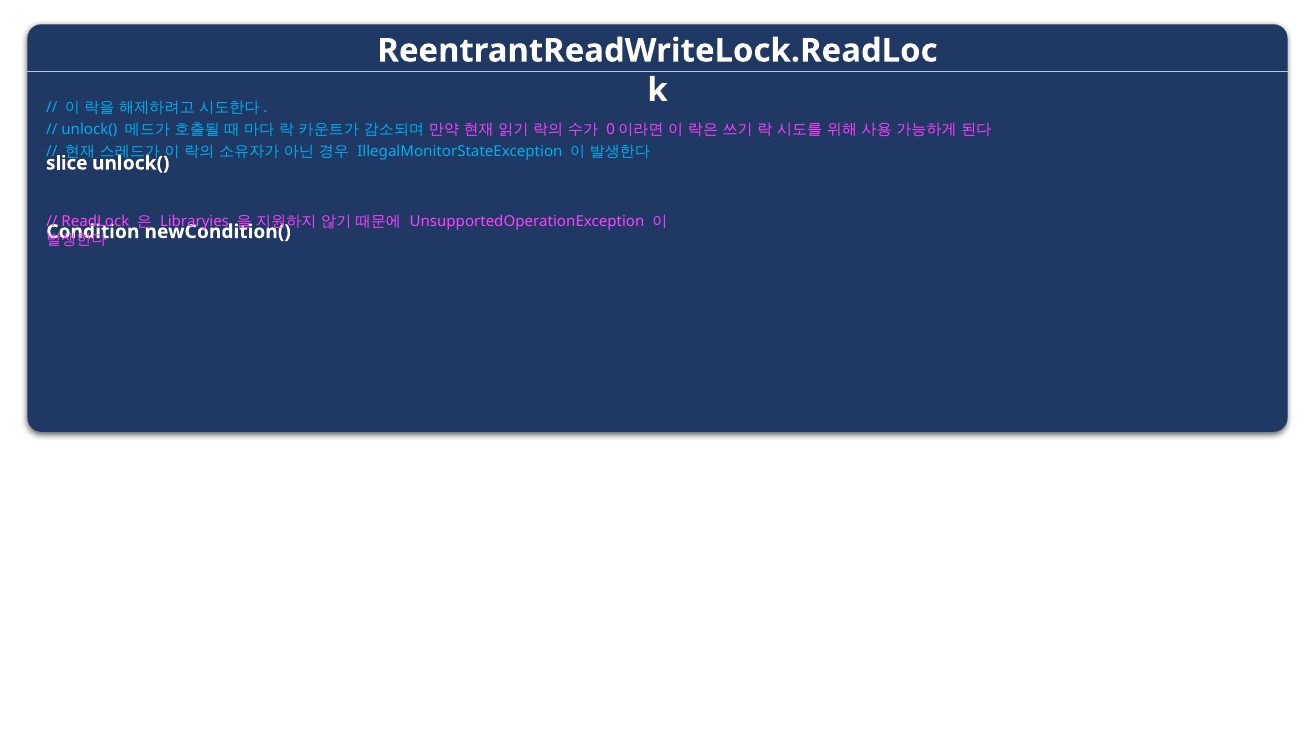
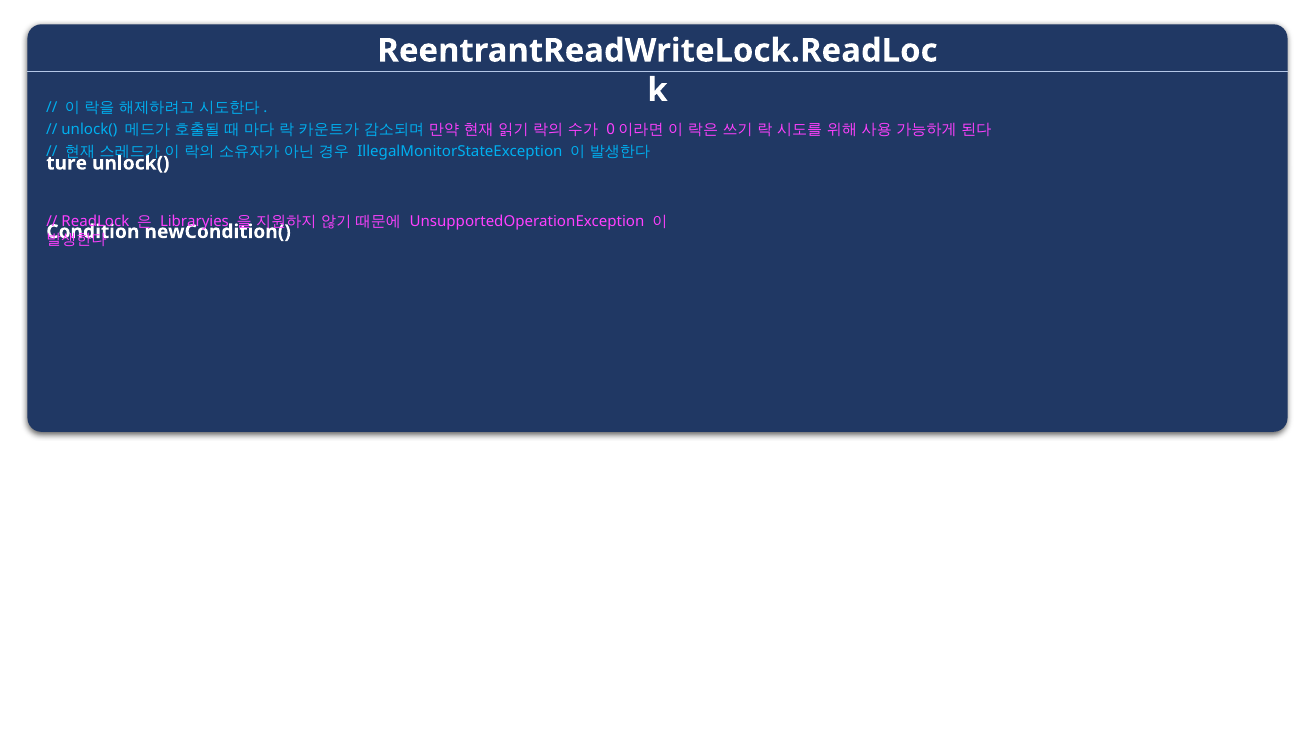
slice: slice -> ture
